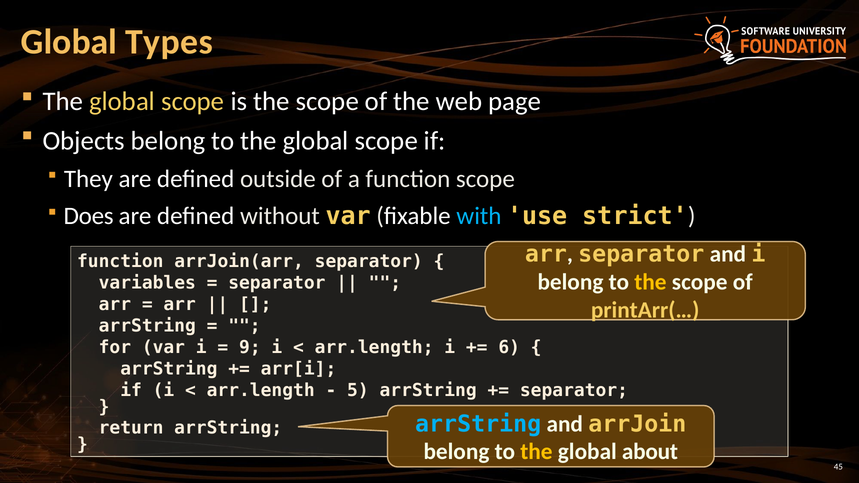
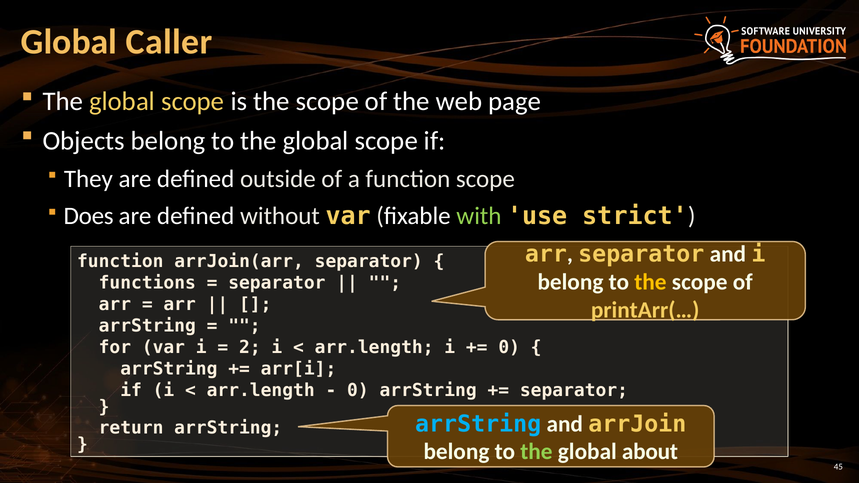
Types: Types -> Caller
with colour: light blue -> light green
variables: variables -> functions
9: 9 -> 2
6 at (509, 348): 6 -> 0
5 at (358, 391): 5 -> 0
the at (536, 452) colour: yellow -> light green
